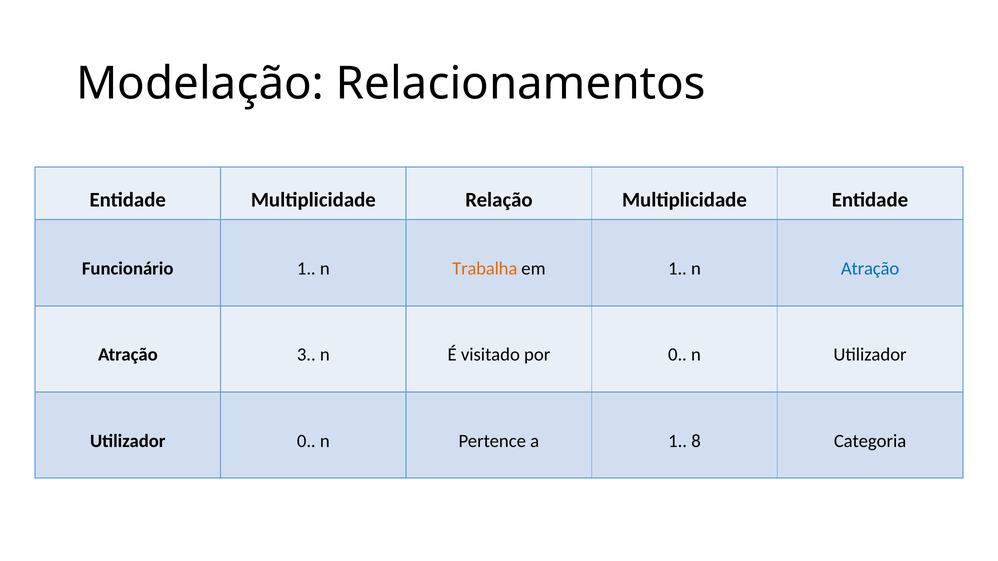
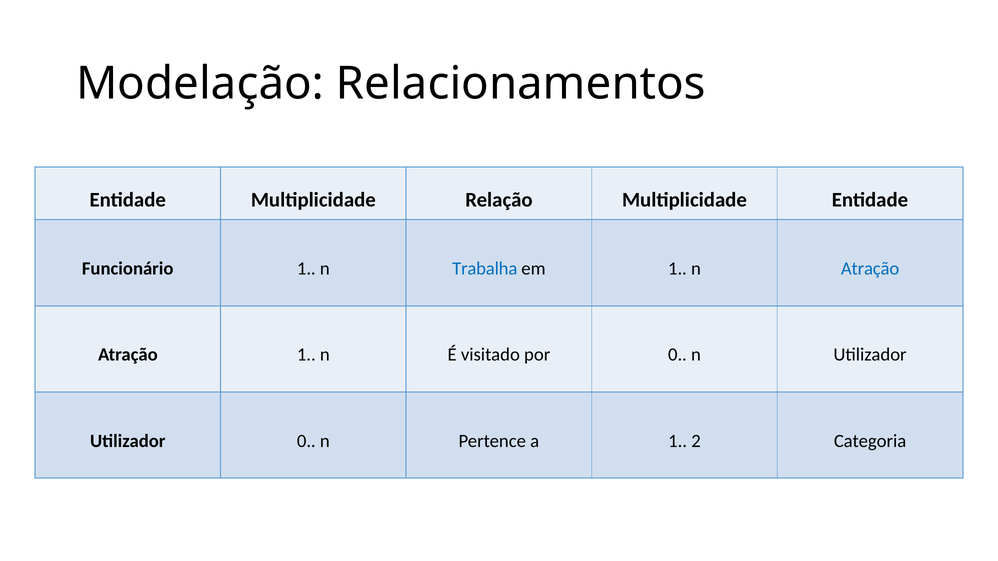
Trabalha colour: orange -> blue
Atração 3: 3 -> 1
8: 8 -> 2
